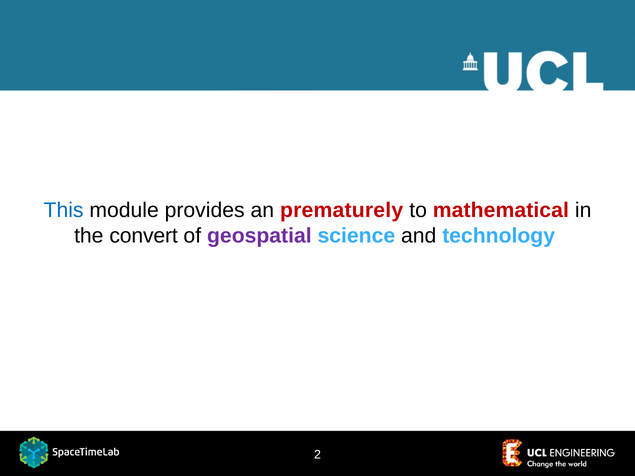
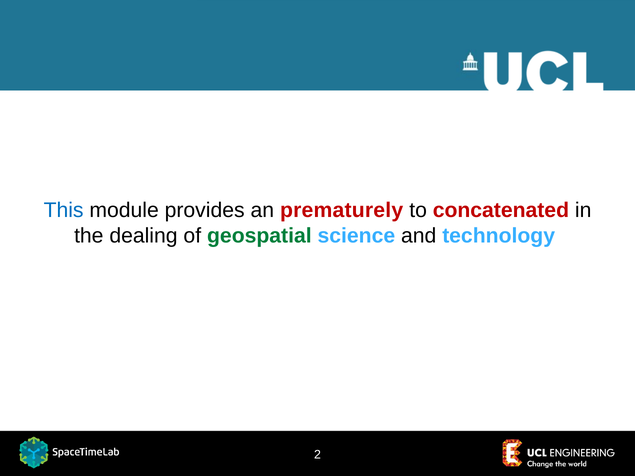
mathematical: mathematical -> concatenated
convert: convert -> dealing
geospatial colour: purple -> green
